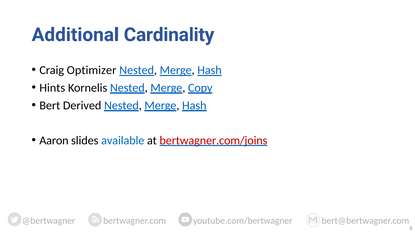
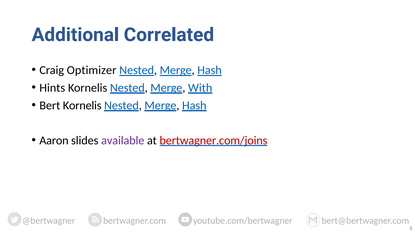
Cardinality: Cardinality -> Correlated
Copy: Copy -> With
Bert Derived: Derived -> Kornelis
available colour: blue -> purple
